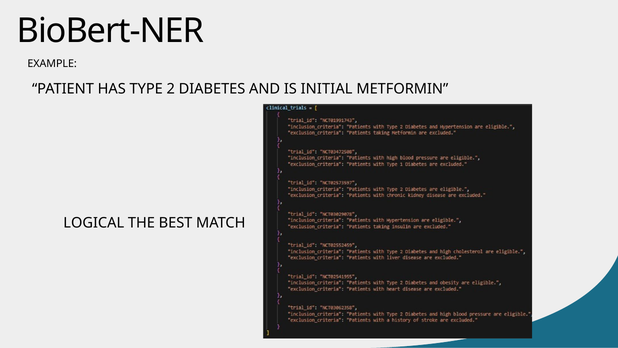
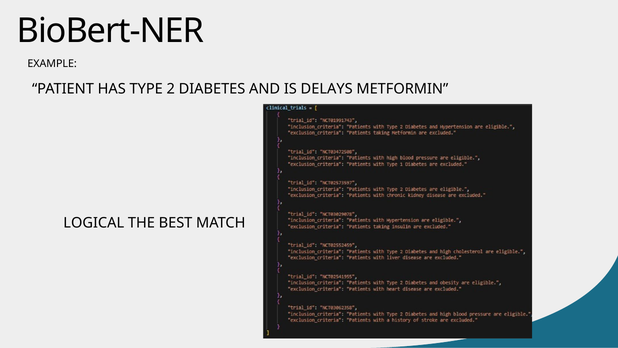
INITIAL: INITIAL -> DELAYS
